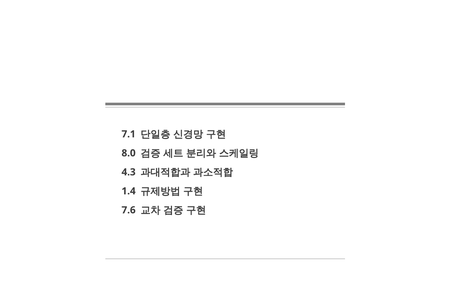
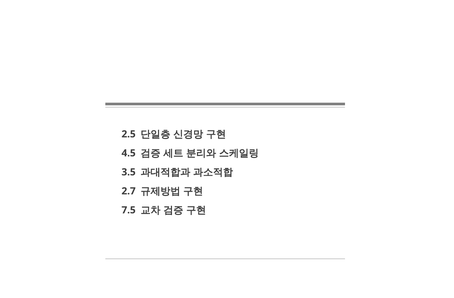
7.1: 7.1 -> 2.5
8.0: 8.0 -> 4.5
4.3: 4.3 -> 3.5
1.4: 1.4 -> 2.7
7.6: 7.6 -> 7.5
